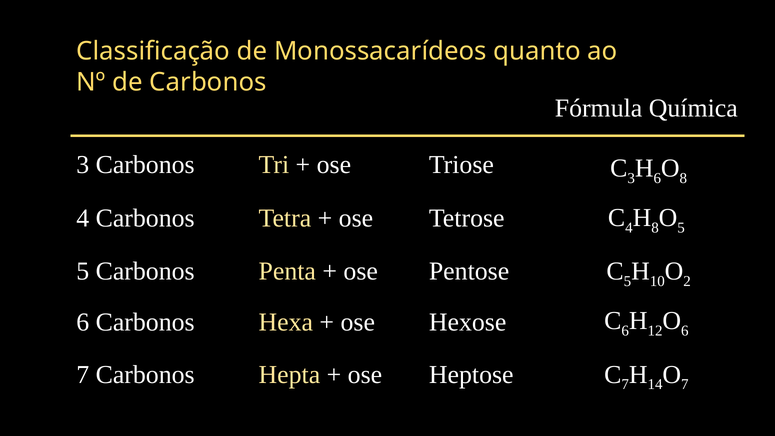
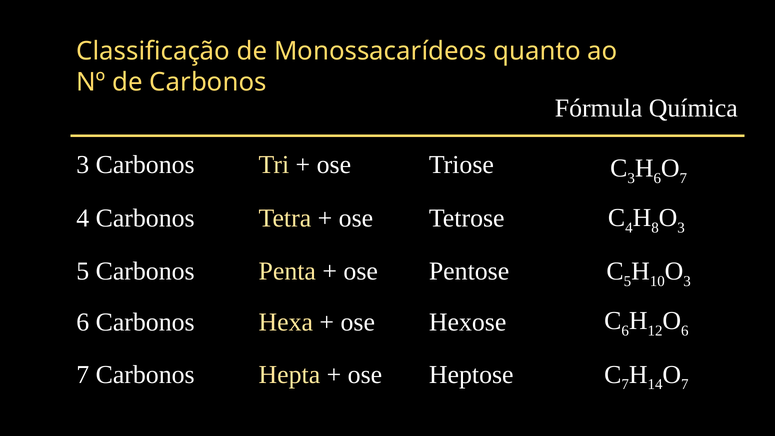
8 at (683, 178): 8 -> 7
5 at (681, 228): 5 -> 3
2 at (687, 281): 2 -> 3
